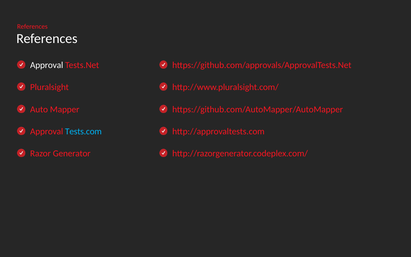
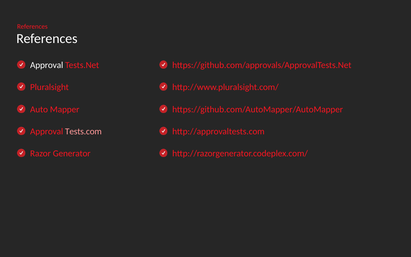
Tests.com colour: light blue -> pink
